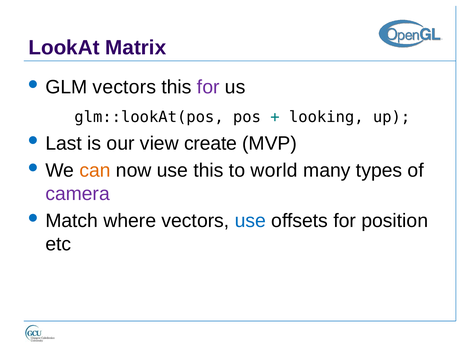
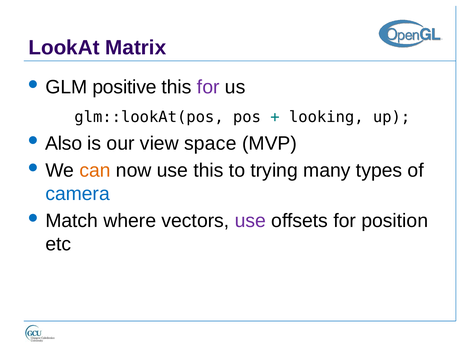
GLM vectors: vectors -> positive
Last: Last -> Also
create: create -> space
world: world -> trying
camera colour: purple -> blue
use at (250, 221) colour: blue -> purple
